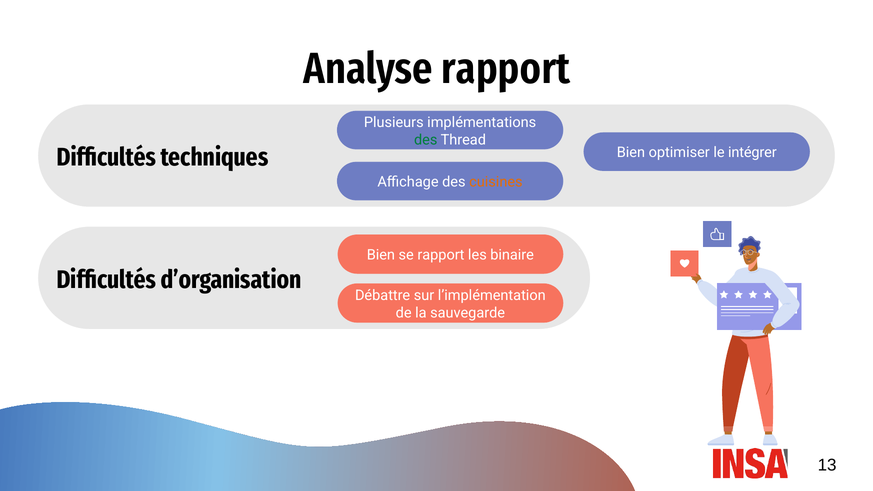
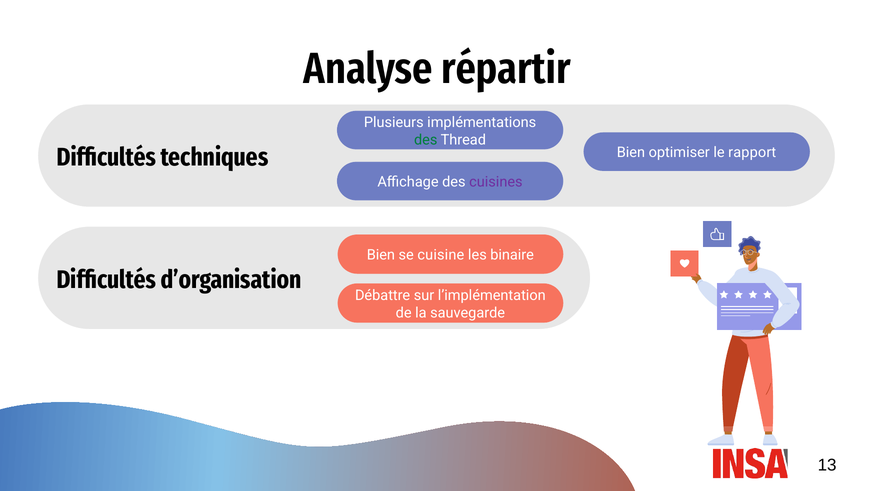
Analyse rapport: rapport -> répartir
intégrer: intégrer -> rapport
cuisines colour: orange -> purple
se rapport: rapport -> cuisine
